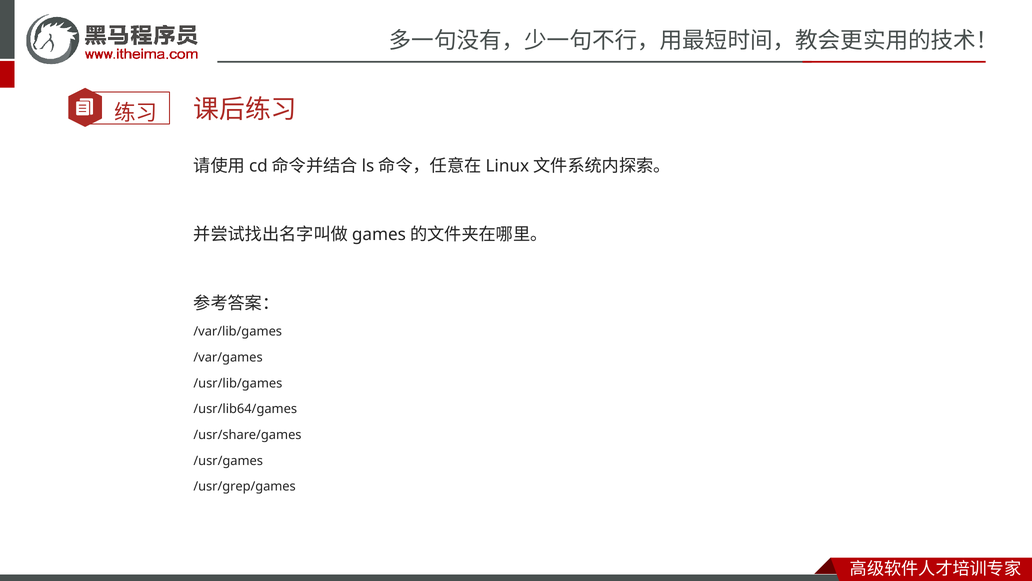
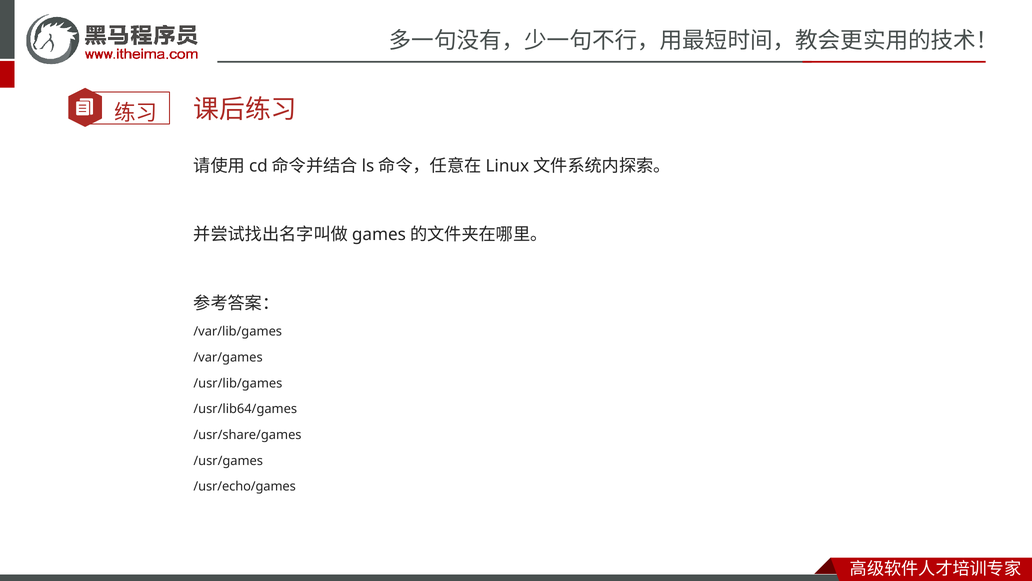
/usr/grep/games: /usr/grep/games -> /usr/echo/games
